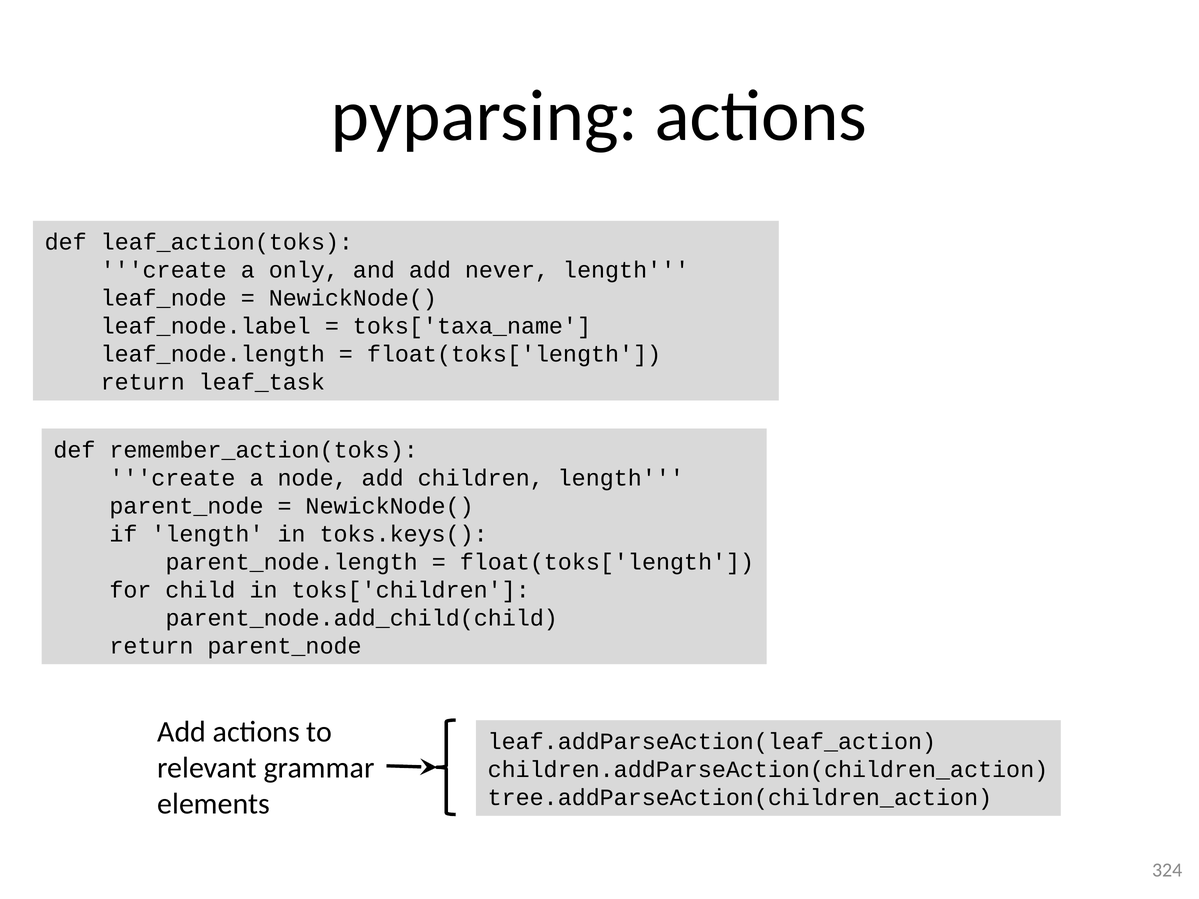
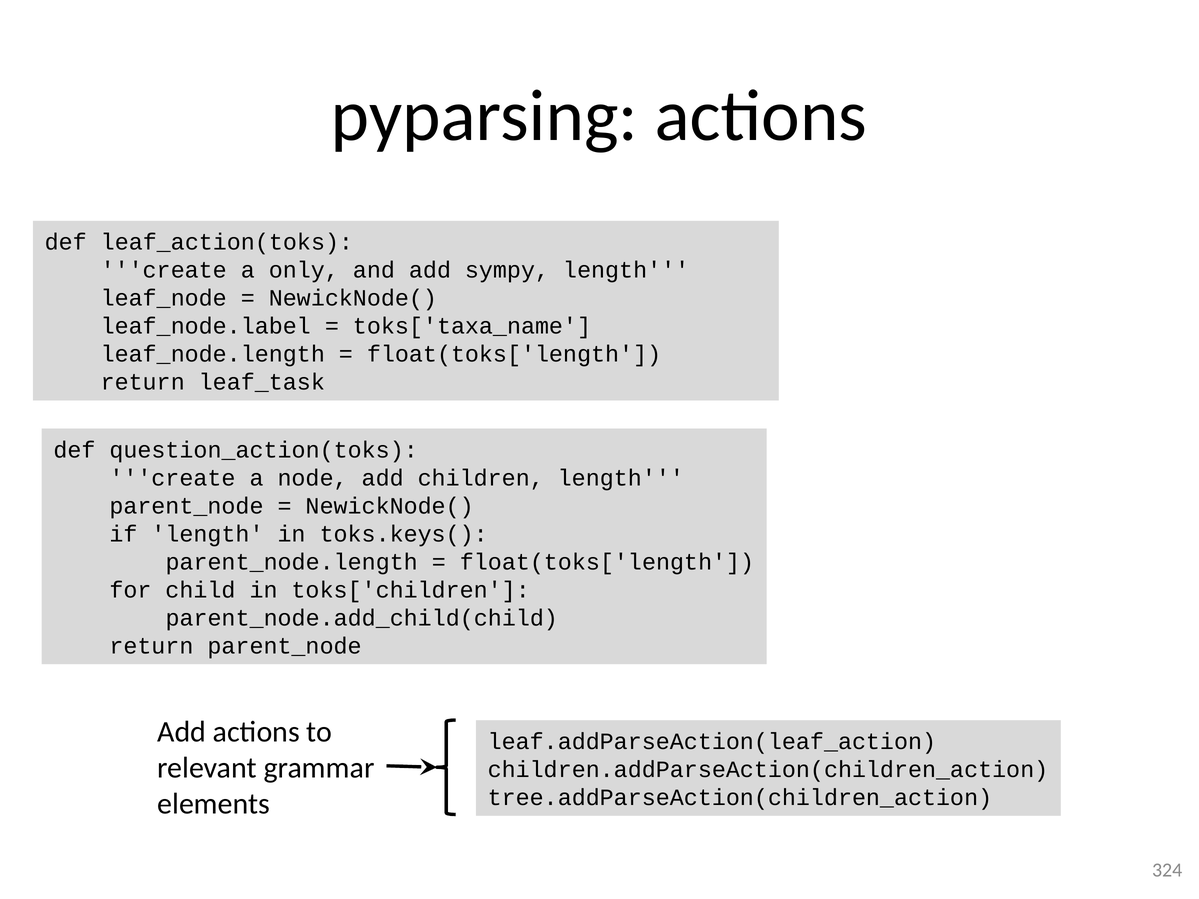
never: never -> sympy
remember_action(toks: remember_action(toks -> question_action(toks
